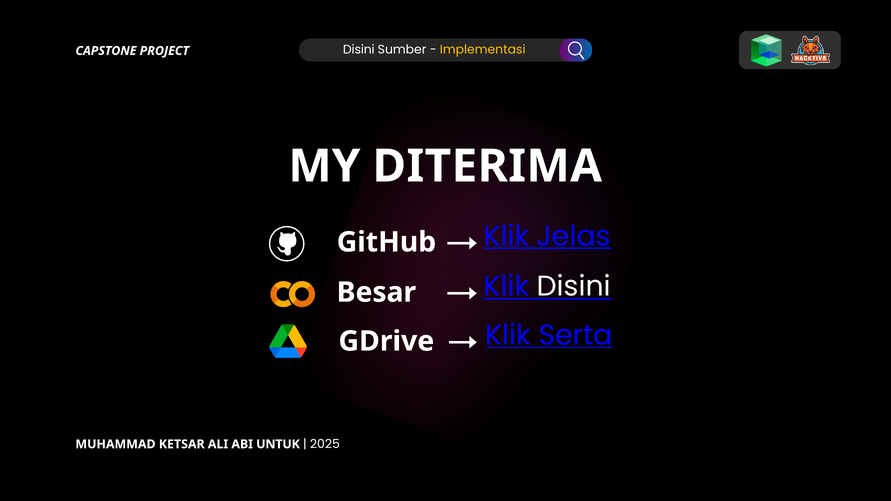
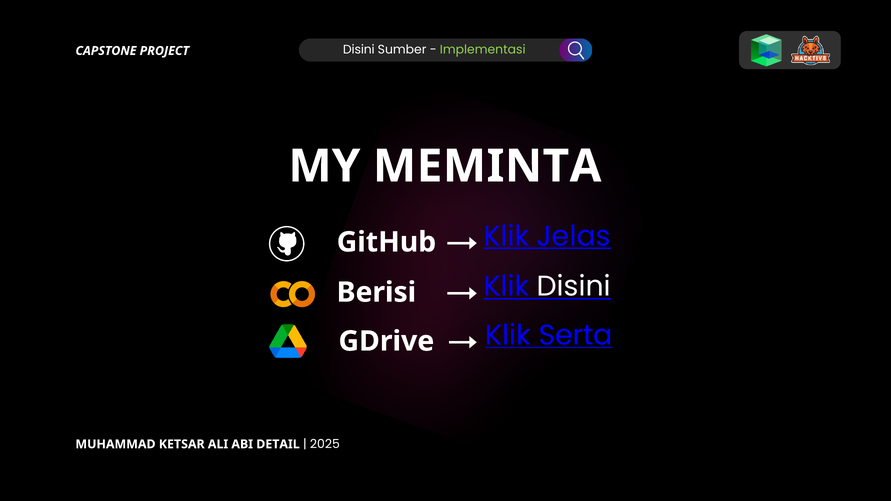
Implementasi colour: yellow -> light green
DITERIMA: DITERIMA -> MEMINTA
Besar: Besar -> Berisi
UNTUK: UNTUK -> DETAIL
